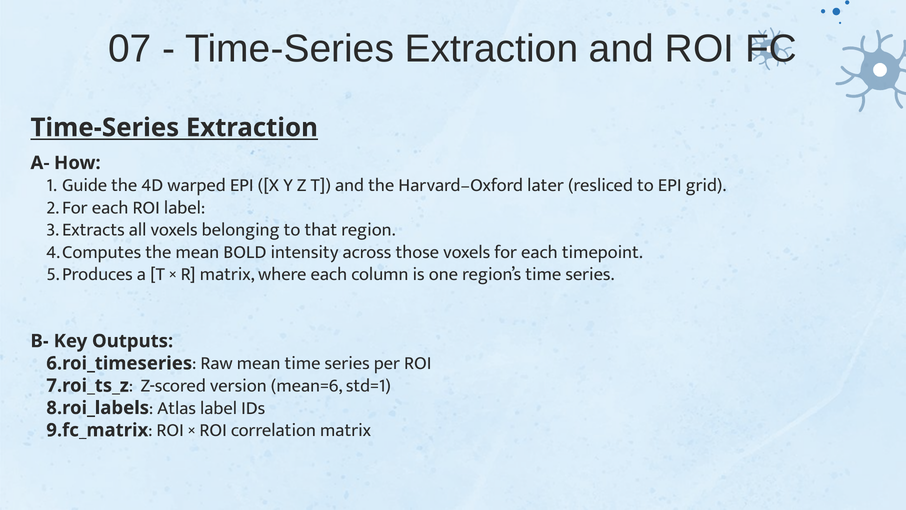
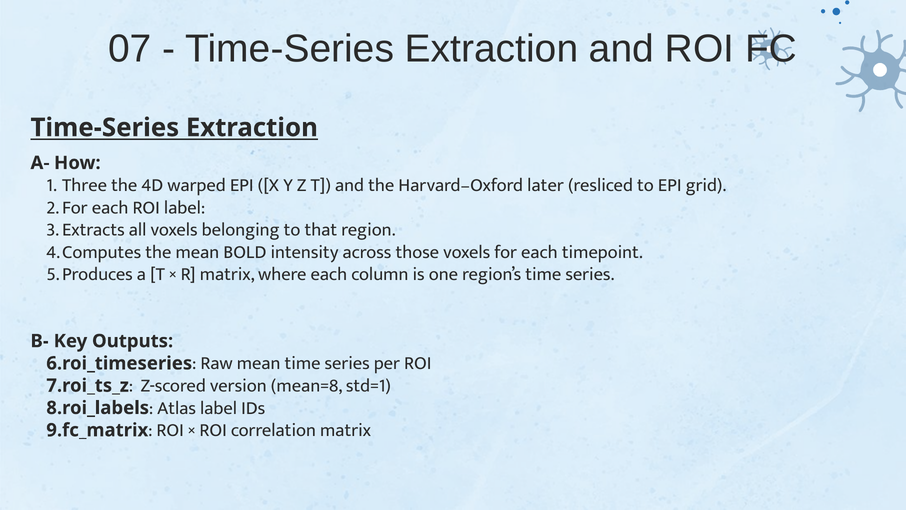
Guide: Guide -> Three
mean=6: mean=6 -> mean=8
